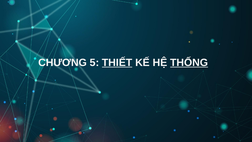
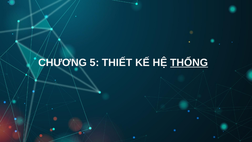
THIẾT underline: present -> none
